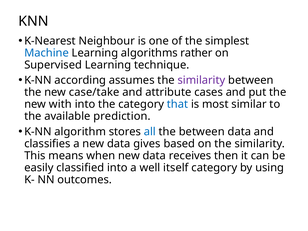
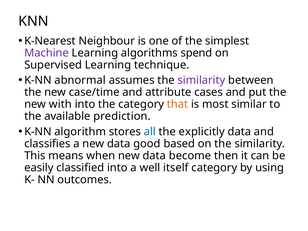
Machine colour: blue -> purple
rather: rather -> spend
according: according -> abnormal
case/take: case/take -> case/time
that colour: blue -> orange
the between: between -> explicitly
gives: gives -> good
receives: receives -> become
